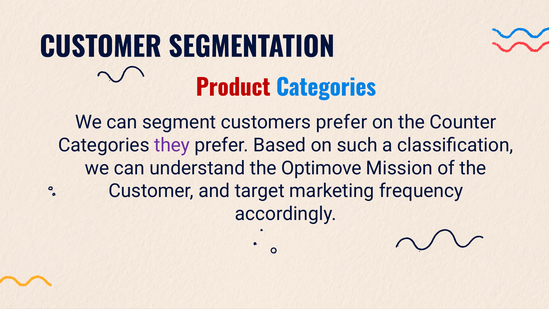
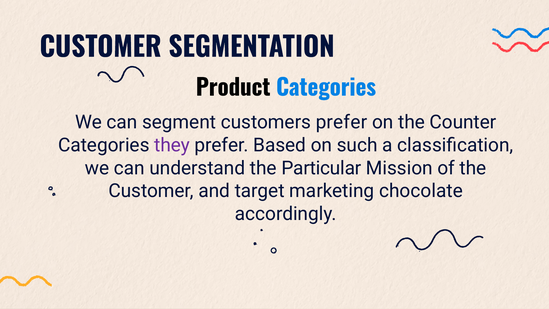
Product colour: red -> black
Optimove: Optimove -> Particular
frequency: frequency -> chocolate
